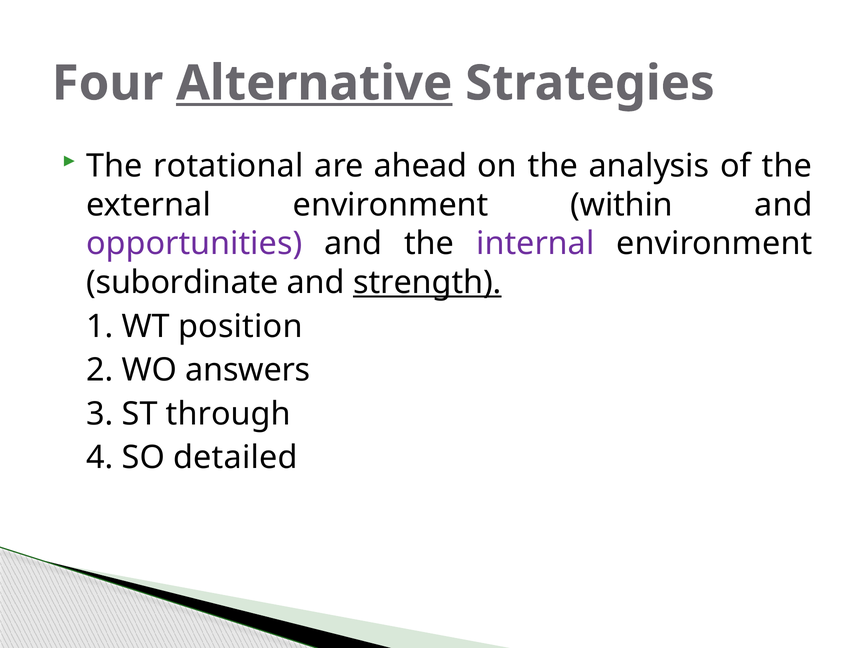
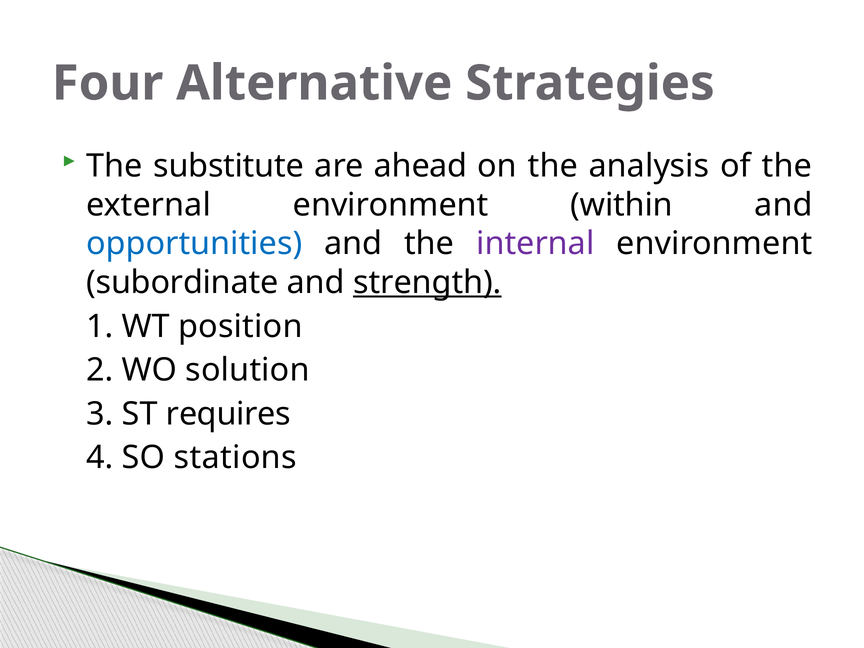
Alternative underline: present -> none
rotational: rotational -> substitute
opportunities colour: purple -> blue
answers: answers -> solution
through: through -> requires
detailed: detailed -> stations
